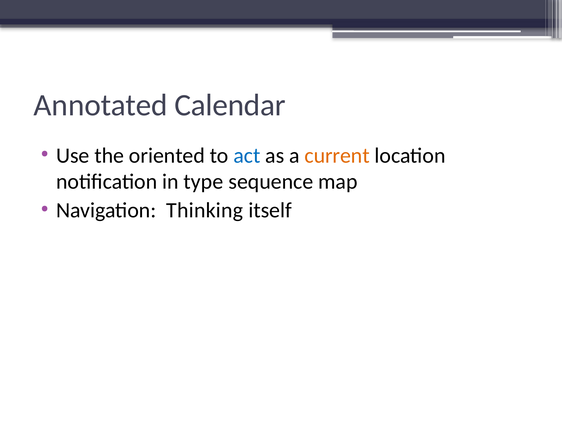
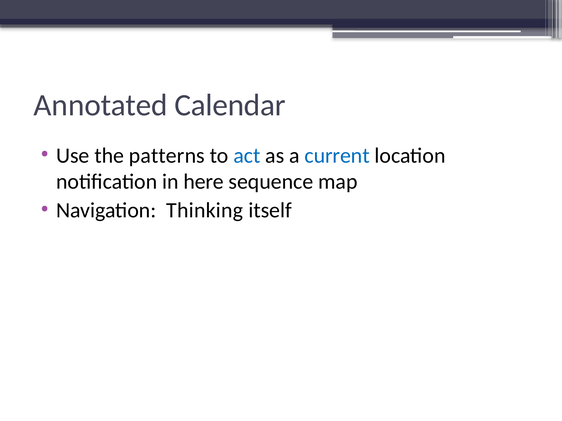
oriented: oriented -> patterns
current colour: orange -> blue
type: type -> here
